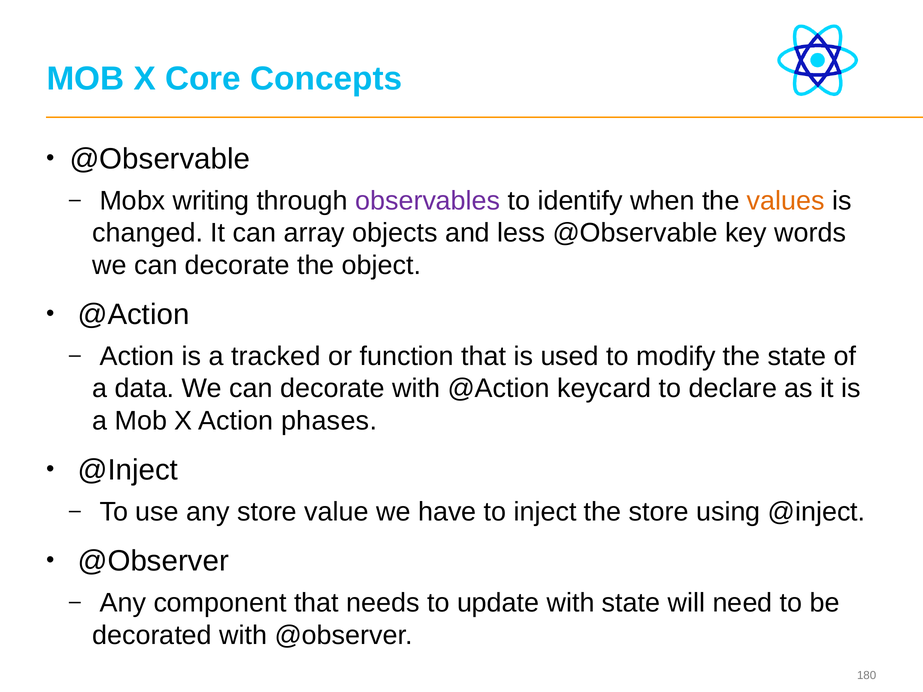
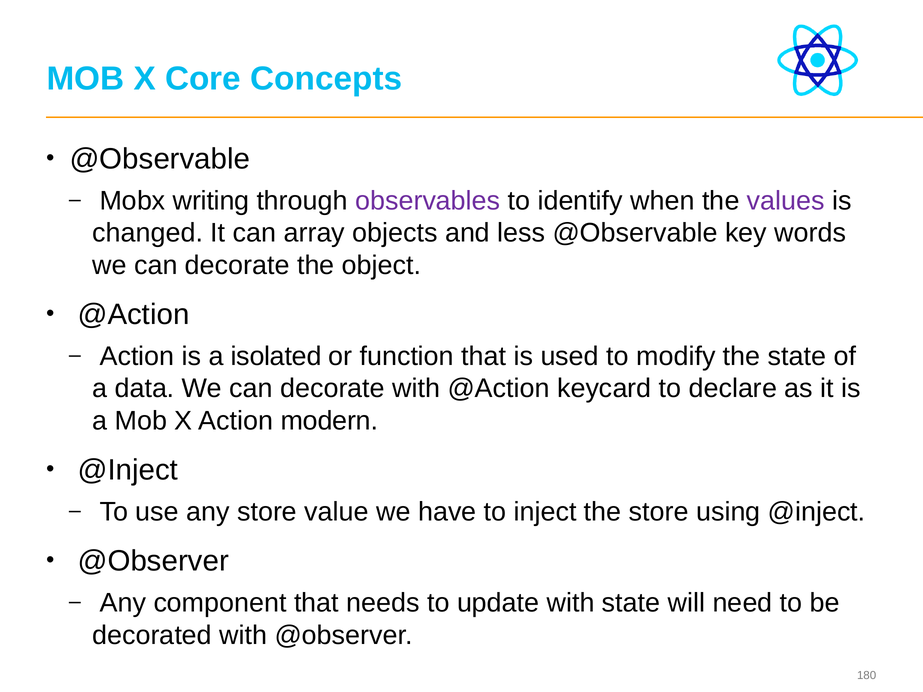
values colour: orange -> purple
tracked: tracked -> isolated
phases: phases -> modern
